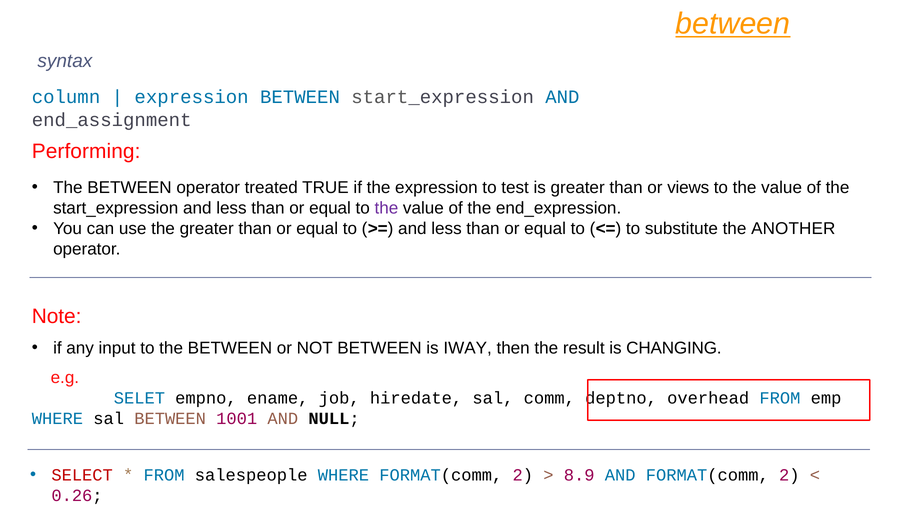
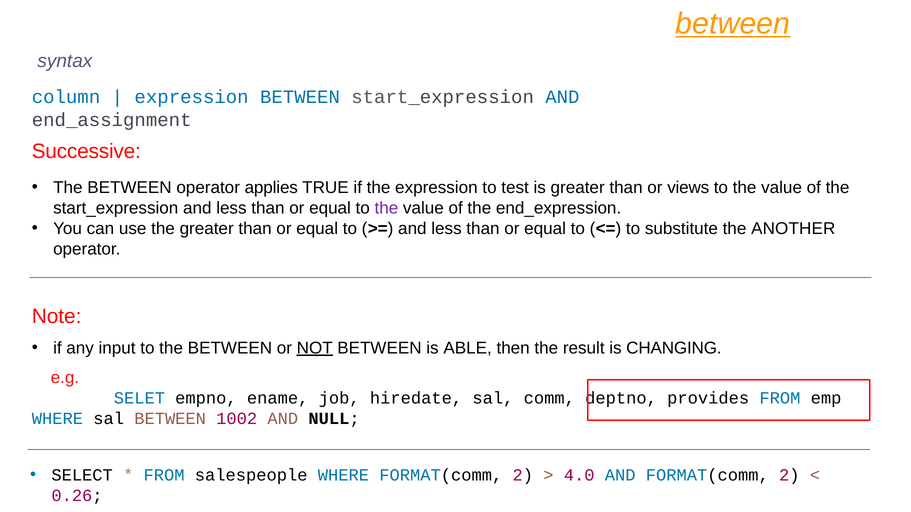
Performing: Performing -> Successive
treated: treated -> applies
NOT underline: none -> present
IWAY: IWAY -> ABLE
overhead: overhead -> provides
1001: 1001 -> 1002
SELECT colour: red -> black
8.9: 8.9 -> 4.0
